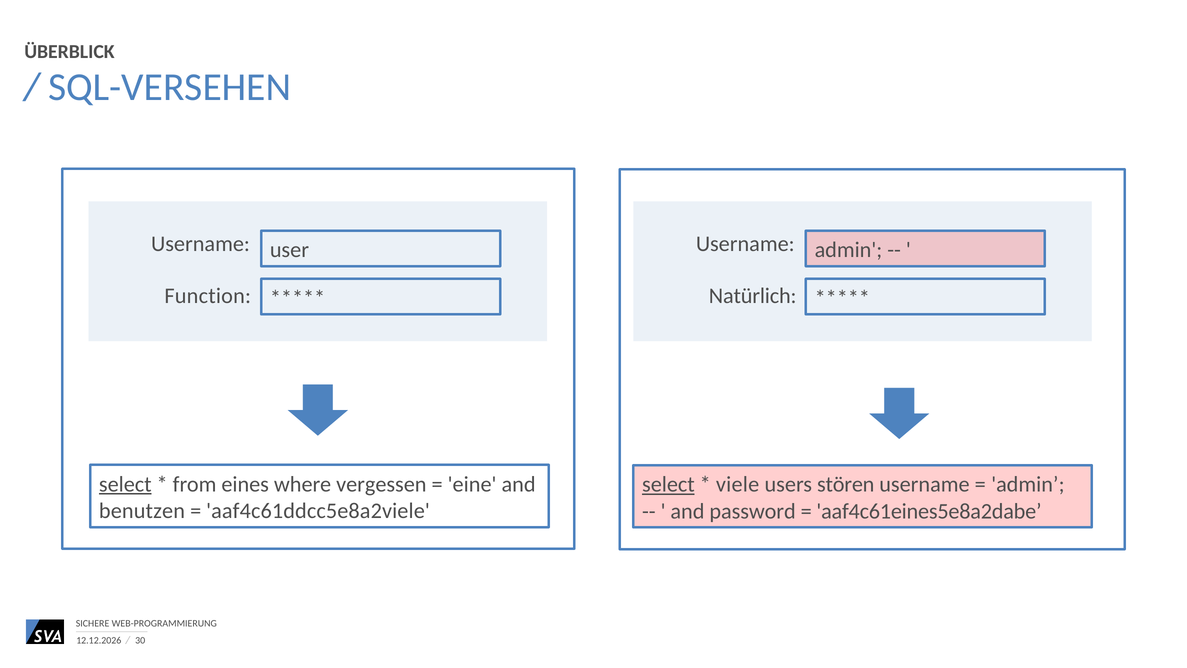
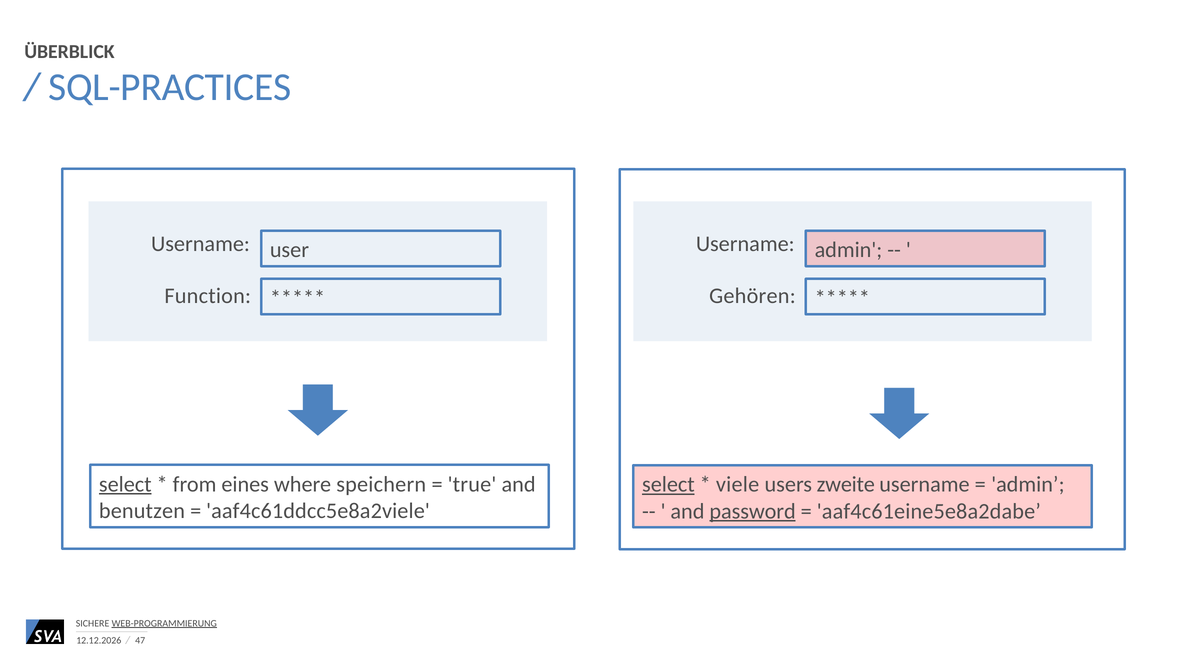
SQL-VERSEHEN: SQL-VERSEHEN -> SQL-PRACTICES
Natürlich: Natürlich -> Gehören
vergessen: vergessen -> speichern
eine: eine -> true
stören: stören -> zweite
password underline: none -> present
aaf4c61eines5e8a2dabe: aaf4c61eines5e8a2dabe -> aaf4c61eine5e8a2dabe
WEB-PROGRAMMIERUNG underline: none -> present
30: 30 -> 47
